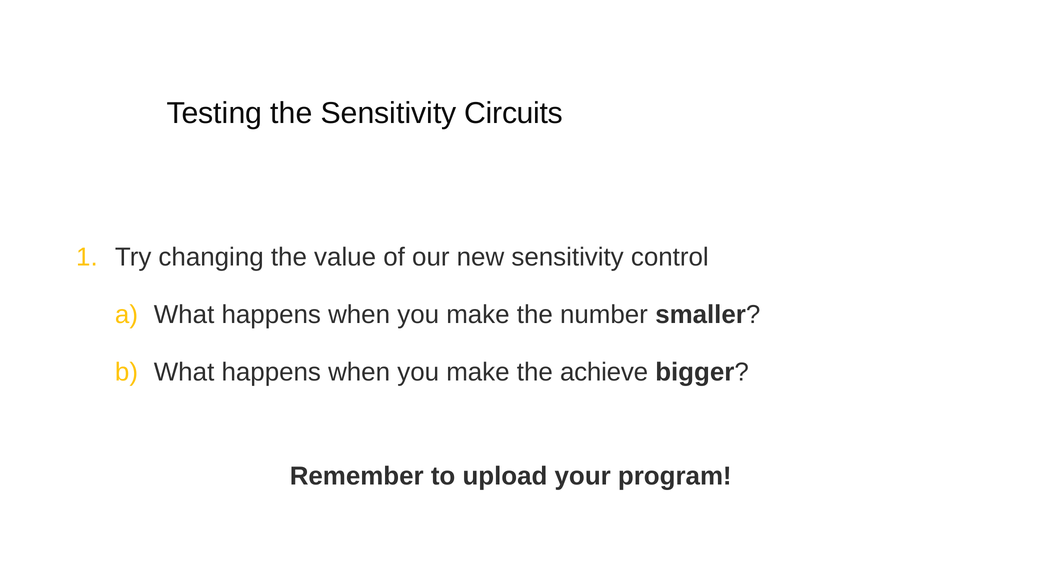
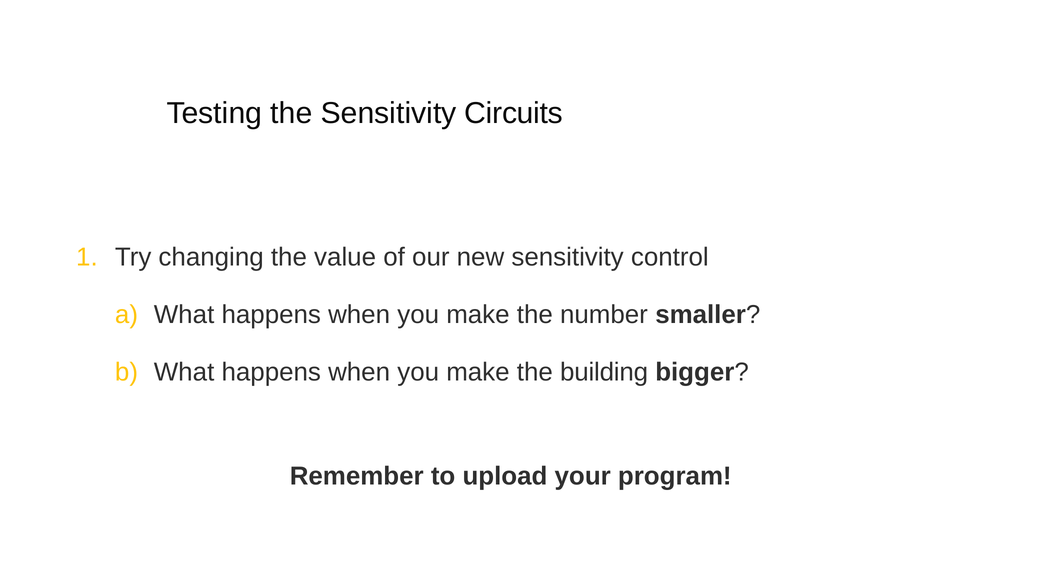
achieve: achieve -> building
